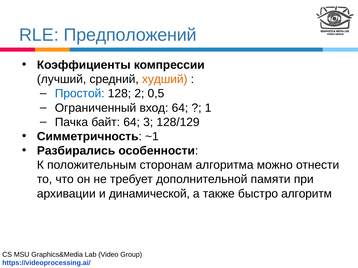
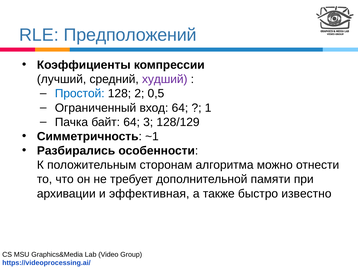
худший colour: orange -> purple
динамической: динамической -> эффективная
алгоритм: алгоритм -> известно
